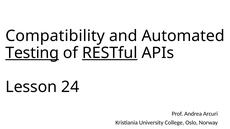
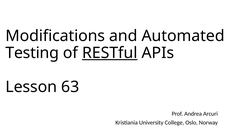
Compatibility: Compatibility -> Modifications
Testing underline: present -> none
24: 24 -> 63
